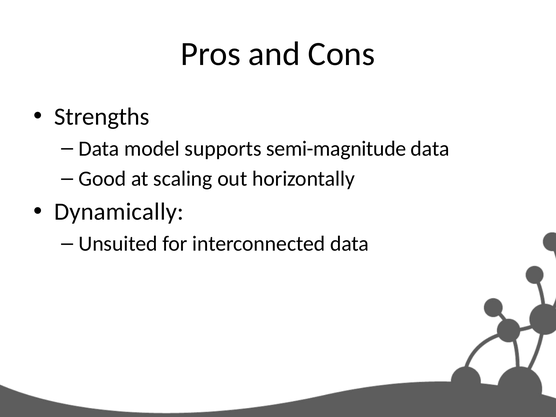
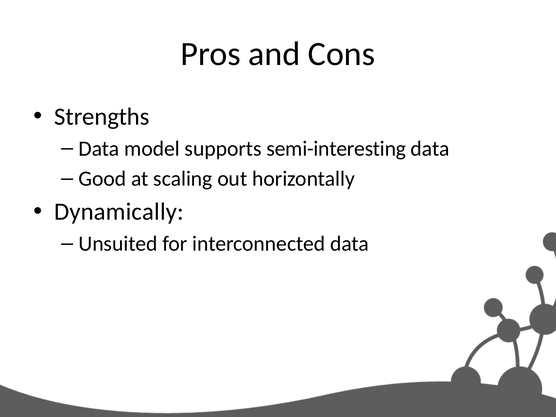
semi-magnitude: semi-magnitude -> semi-interesting
